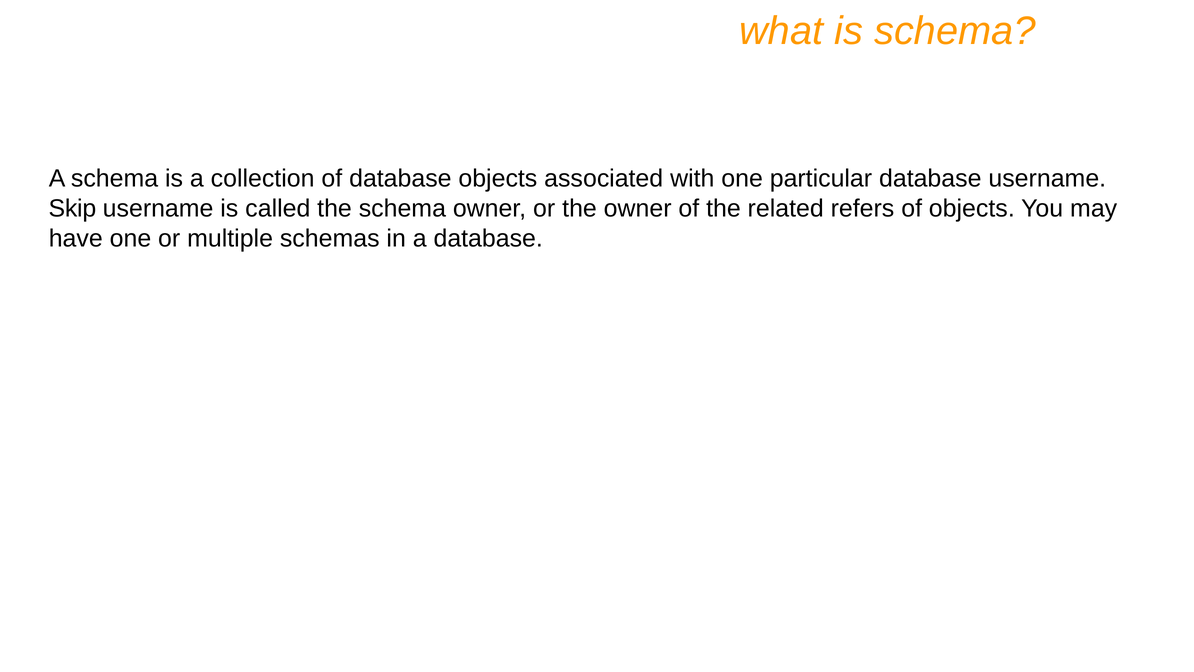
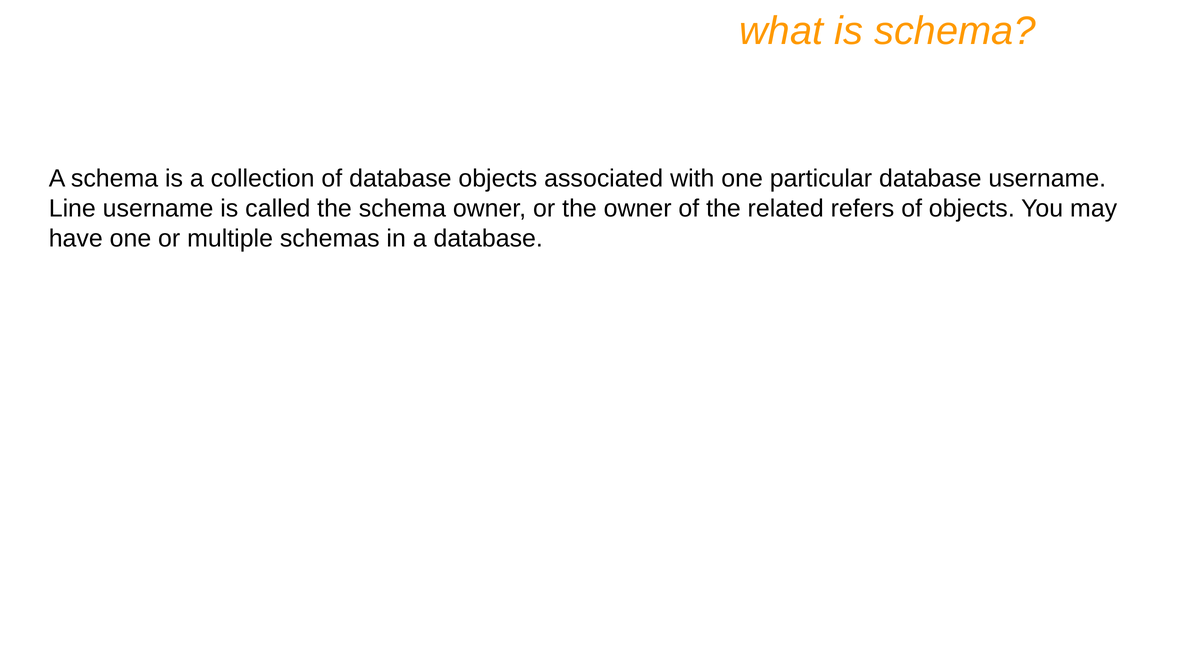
Skip: Skip -> Line
